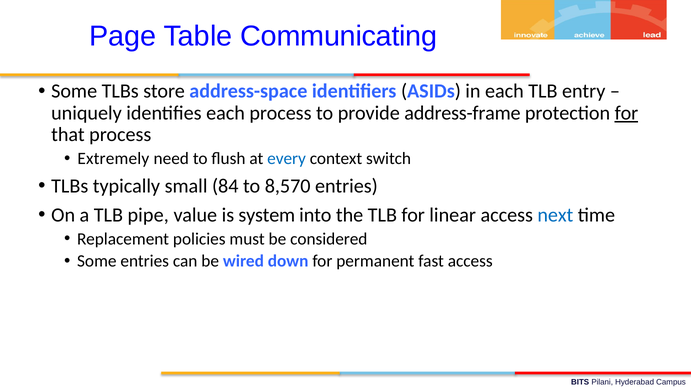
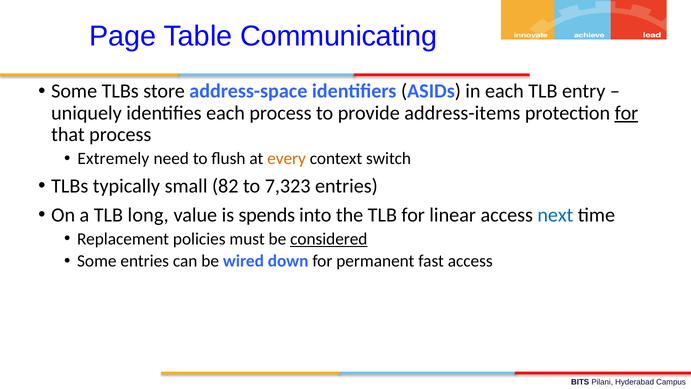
address-frame: address-frame -> address-items
every colour: blue -> orange
84: 84 -> 82
8,570: 8,570 -> 7,323
pipe: pipe -> long
system: system -> spends
considered underline: none -> present
